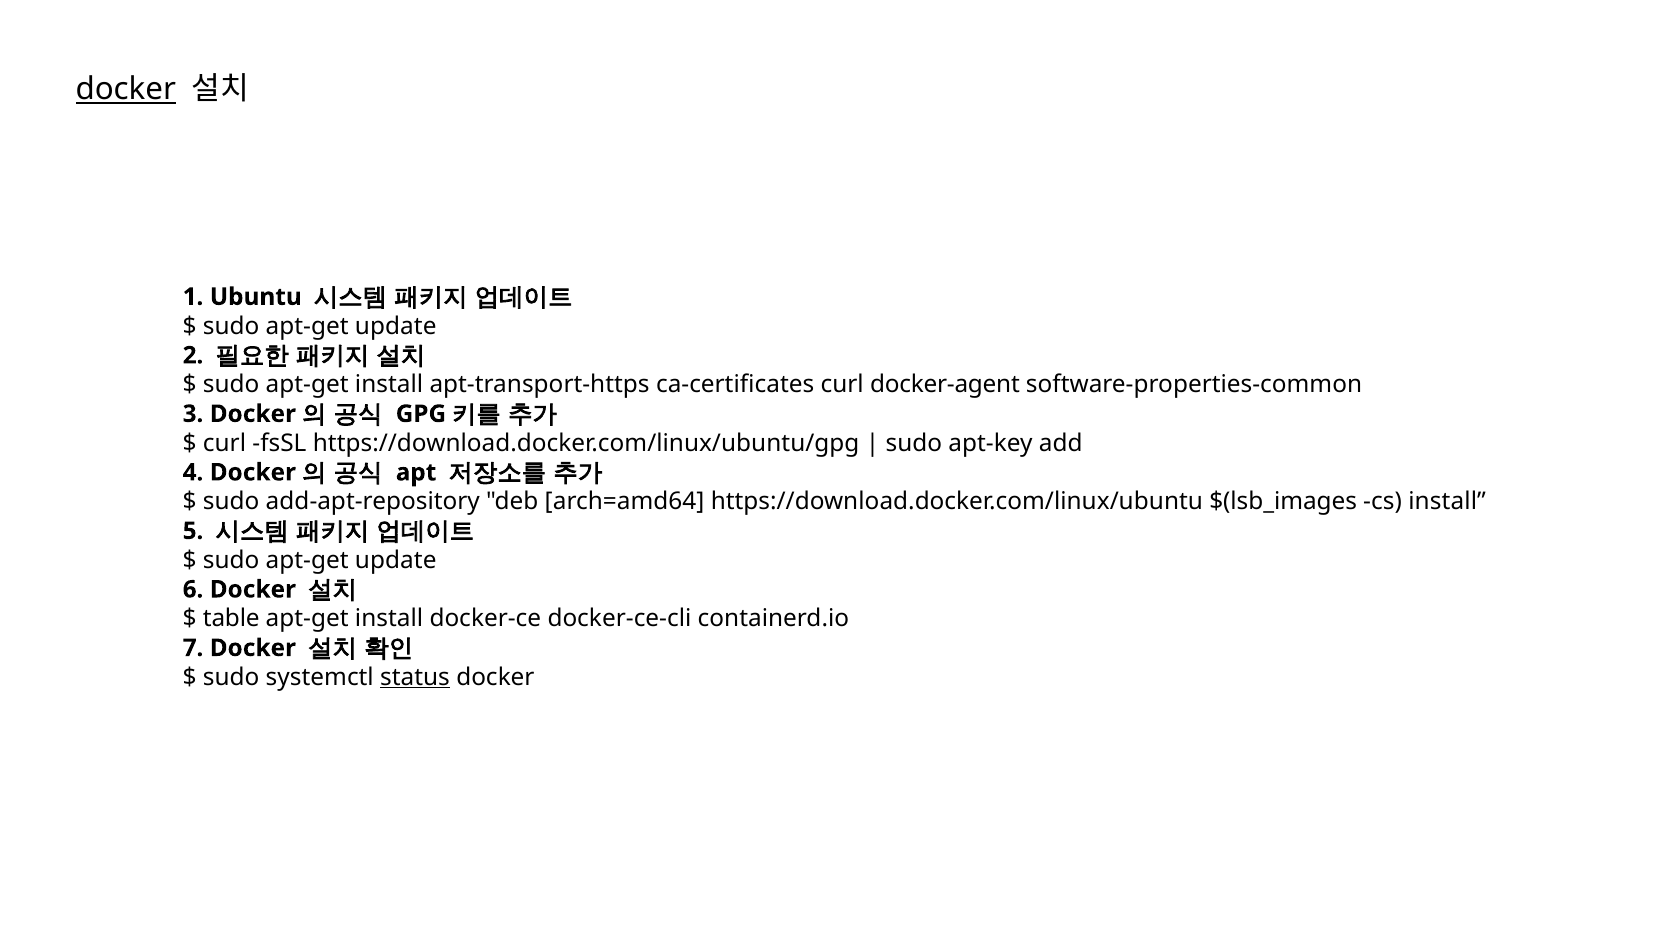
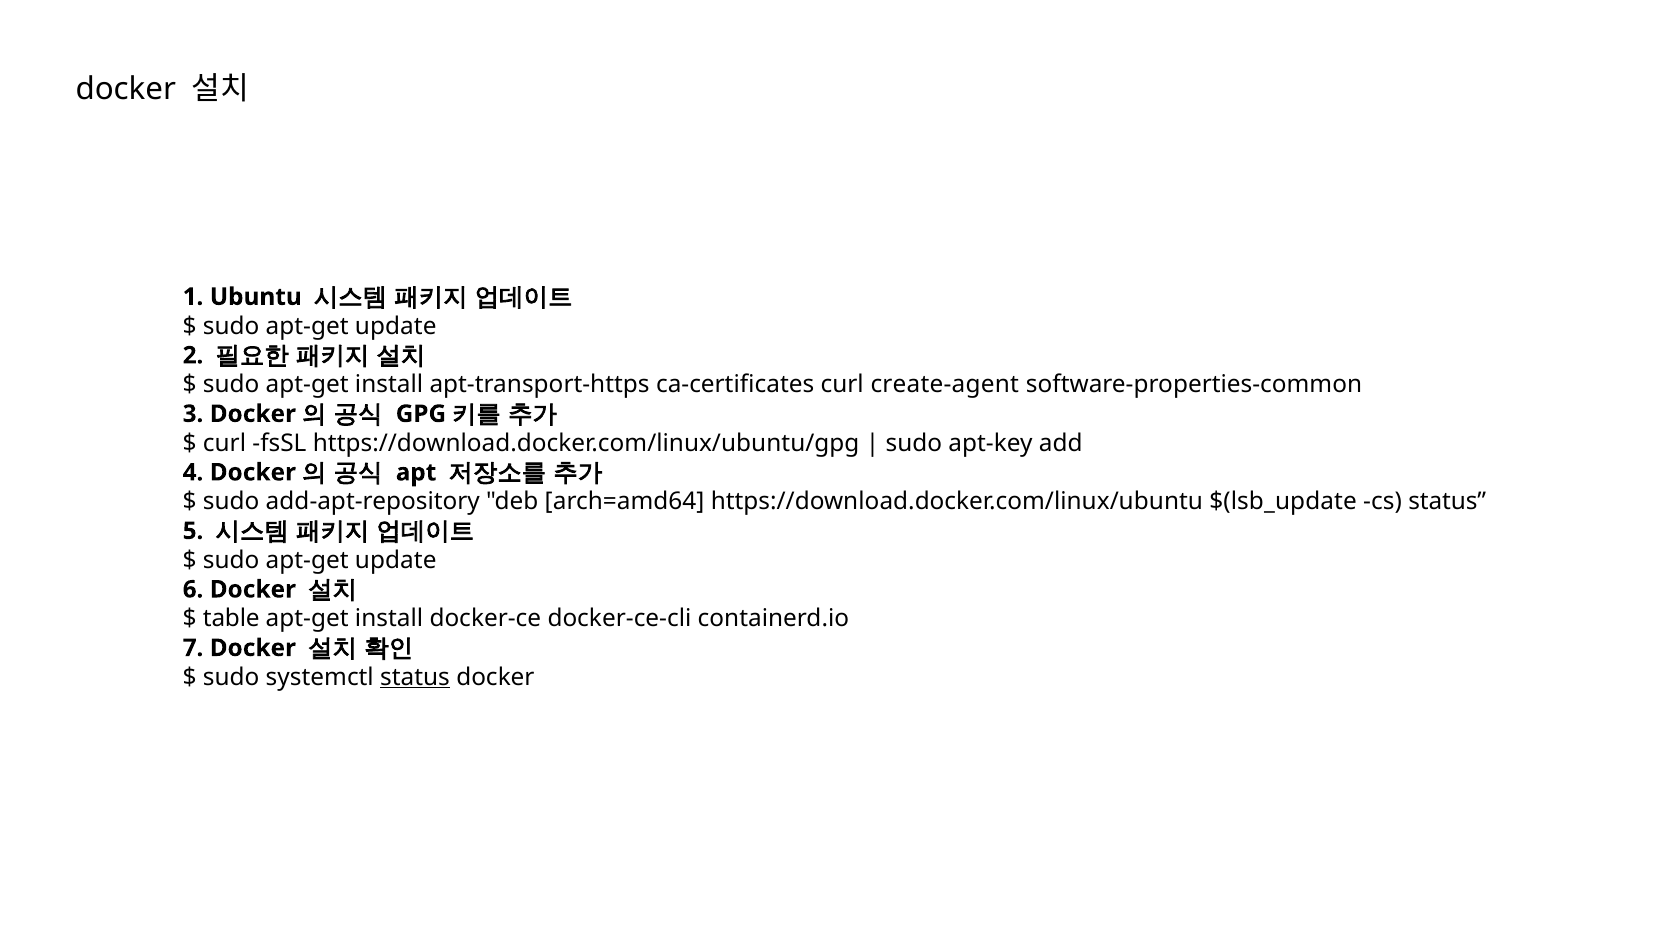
docker at (126, 89) underline: present -> none
docker-agent: docker-agent -> create-agent
$(lsb_images: $(lsb_images -> $(lsb_update
cs install: install -> status
